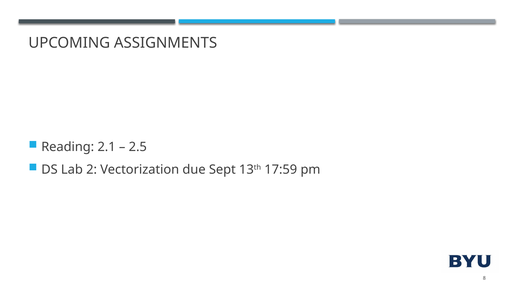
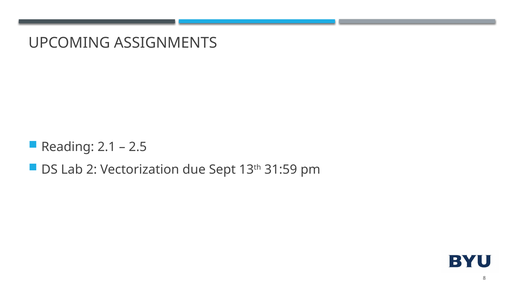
17:59: 17:59 -> 31:59
